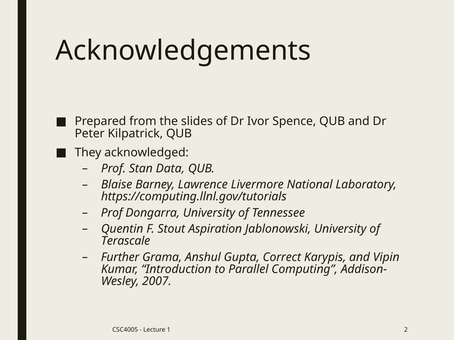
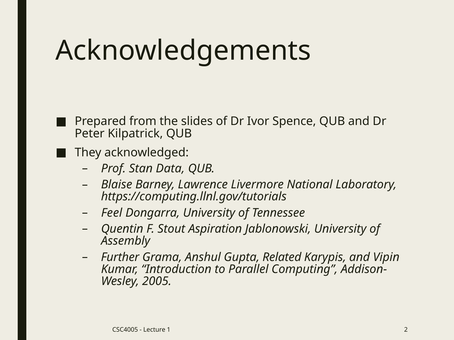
Prof at (112, 213): Prof -> Feel
Terascale: Terascale -> Assembly
Correct: Correct -> Related
2007: 2007 -> 2005
